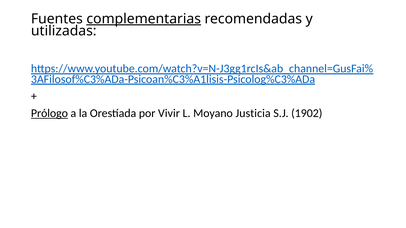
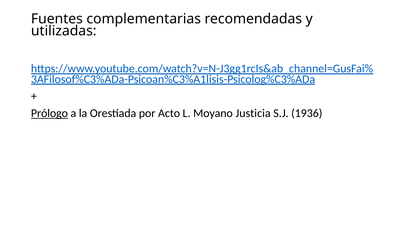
complementarias underline: present -> none
Vivir: Vivir -> Acto
1902: 1902 -> 1936
